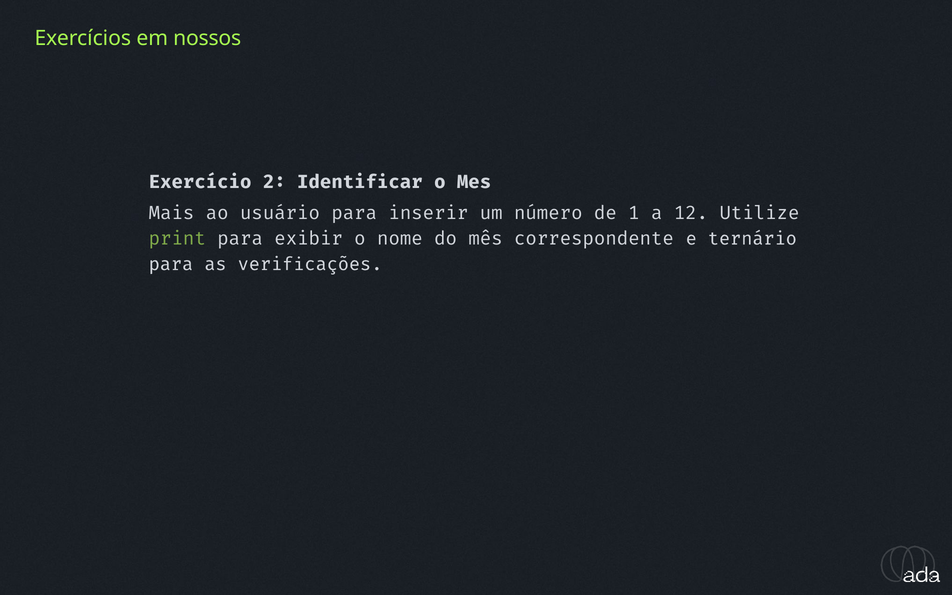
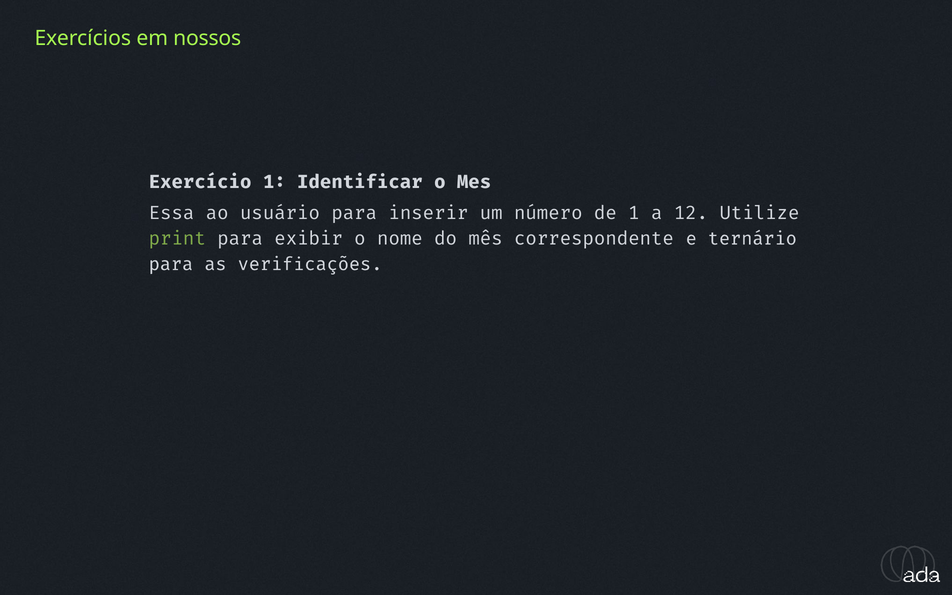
Exercício 2: 2 -> 1
Mais: Mais -> Essa
